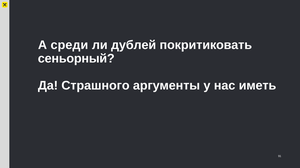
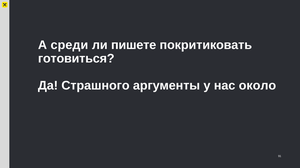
дублей: дублей -> пишете
сеньорный: сеньорный -> готовиться
иметь: иметь -> около
